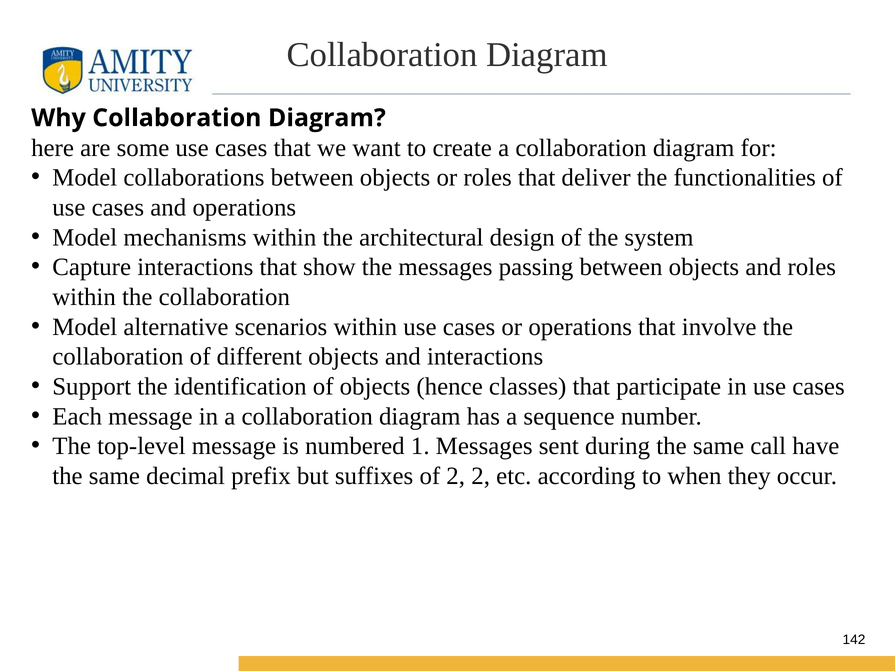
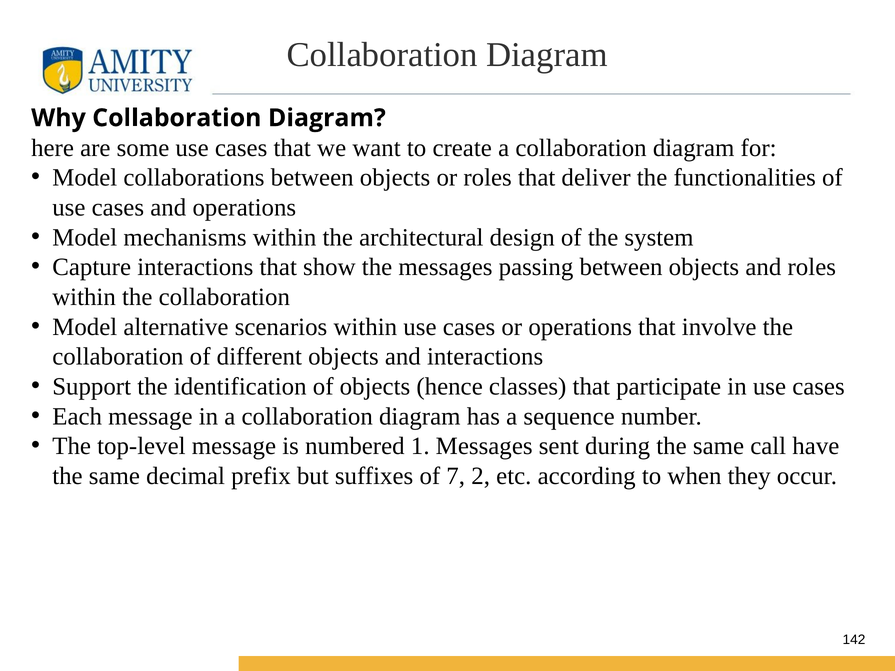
of 2: 2 -> 7
